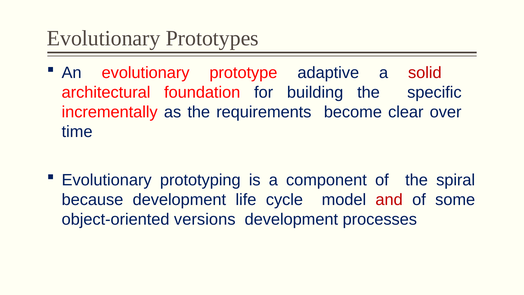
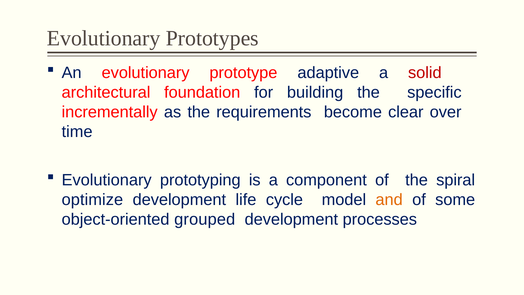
because: because -> optimize
and colour: red -> orange
versions: versions -> grouped
